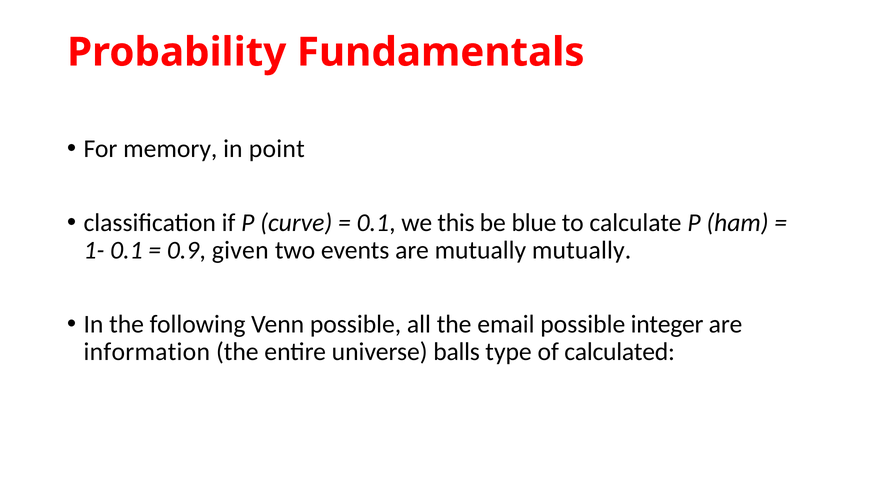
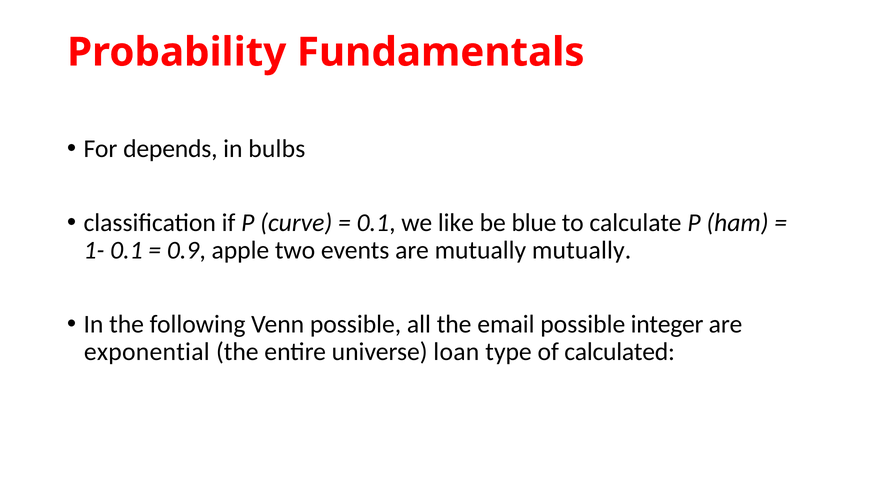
memory: memory -> depends
point: point -> bulbs
this: this -> like
given: given -> apple
information: information -> exponential
balls: balls -> loan
